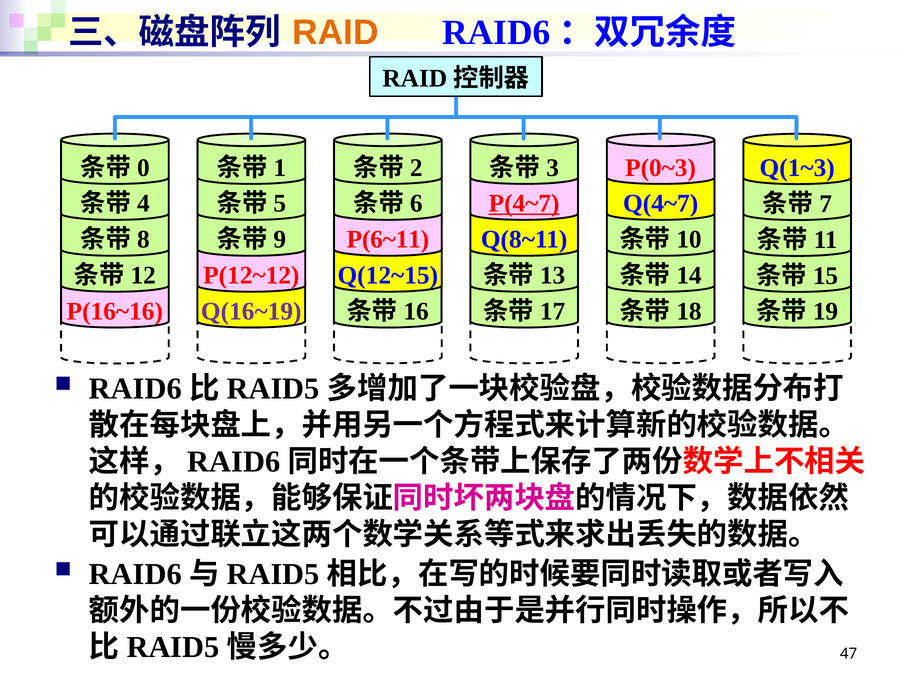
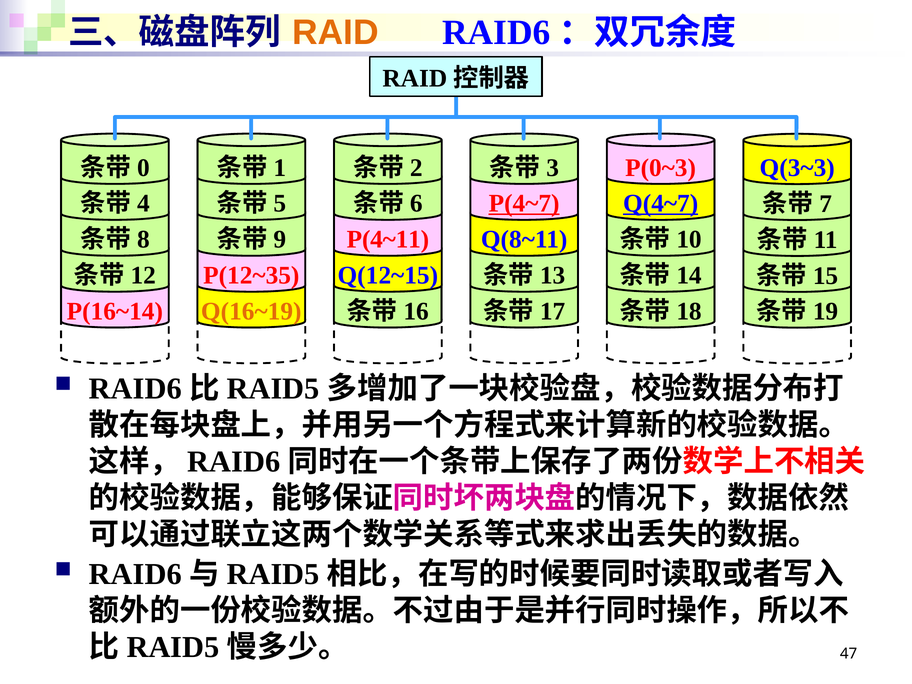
Q(1~3: Q(1~3 -> Q(3~3
Q(4~7 underline: none -> present
P(6~11: P(6~11 -> P(4~11
P(12~12: P(12~12 -> P(12~35
P(16~16: P(16~16 -> P(16~14
Q(16~19 colour: purple -> orange
